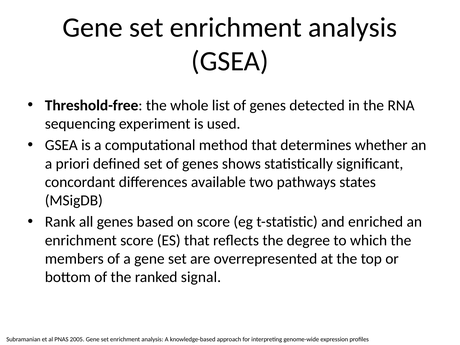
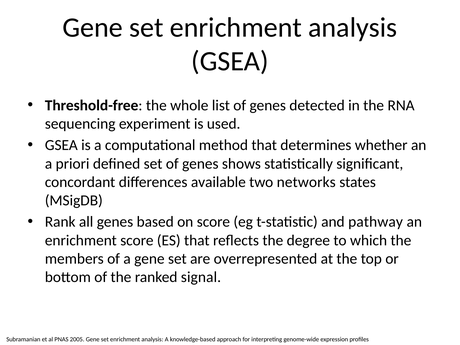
pathways: pathways -> networks
enriched: enriched -> pathway
